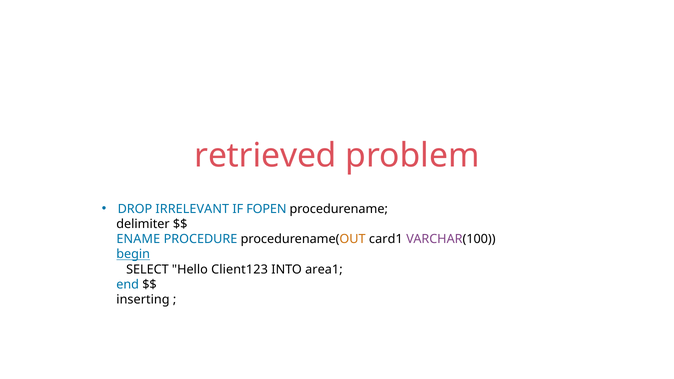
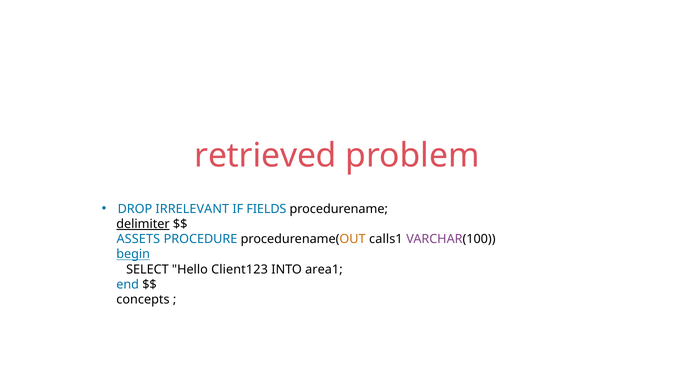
FOPEN: FOPEN -> FIELDS
delimiter underline: none -> present
ENAME: ENAME -> ASSETS
card1: card1 -> calls1
inserting: inserting -> concepts
